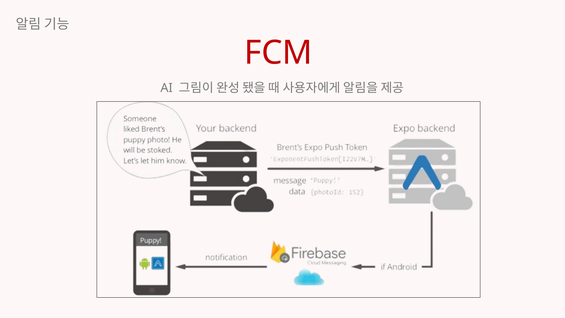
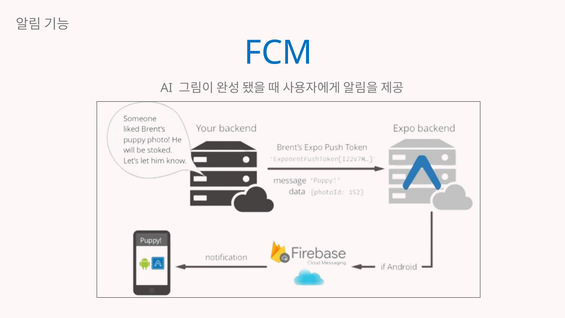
FCM colour: red -> blue
